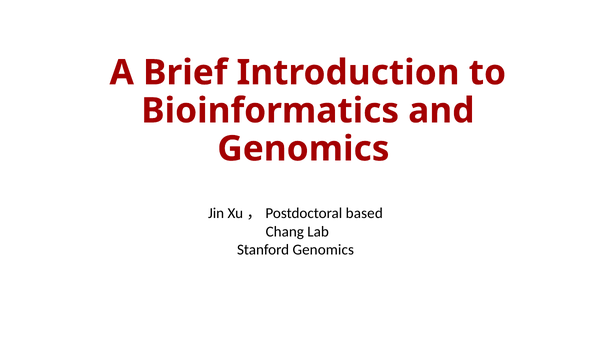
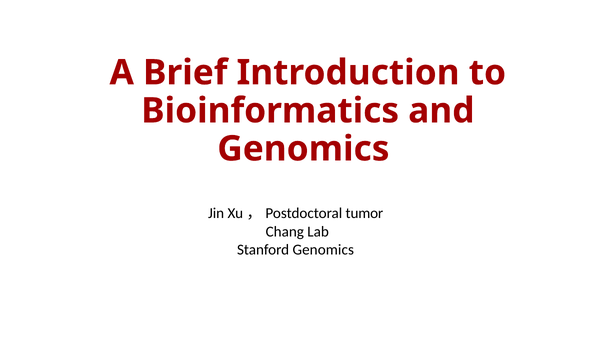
based: based -> tumor
